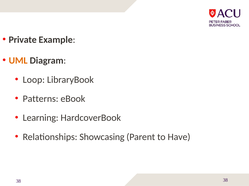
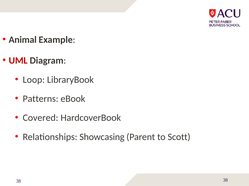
Private: Private -> Animal
UML colour: orange -> red
Learning: Learning -> Covered
Have: Have -> Scott
